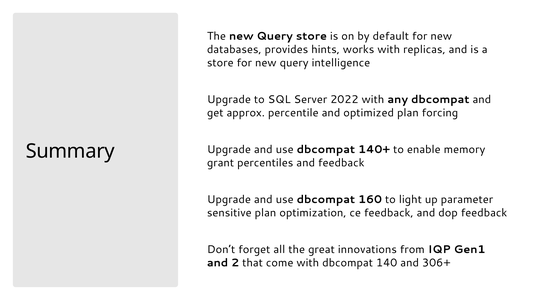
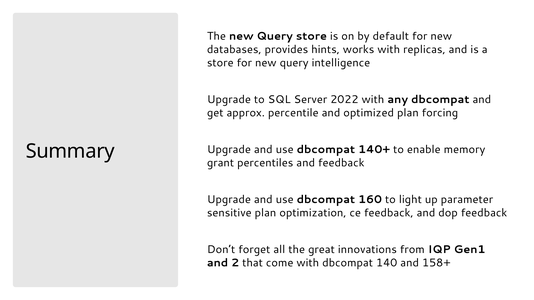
306+: 306+ -> 158+
